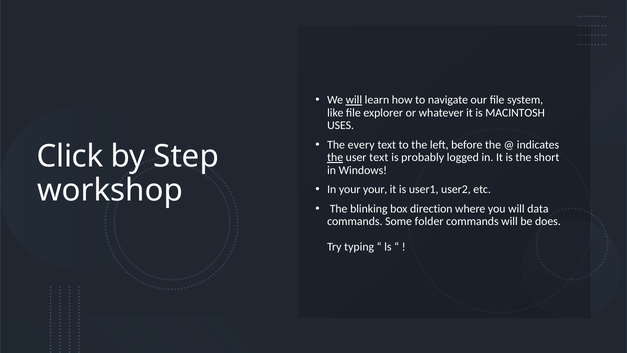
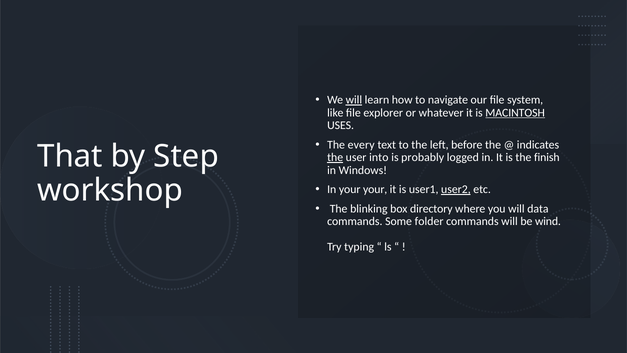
MACINTOSH underline: none -> present
Click: Click -> That
user text: text -> into
short: short -> finish
user2 underline: none -> present
direction: direction -> directory
does: does -> wind
